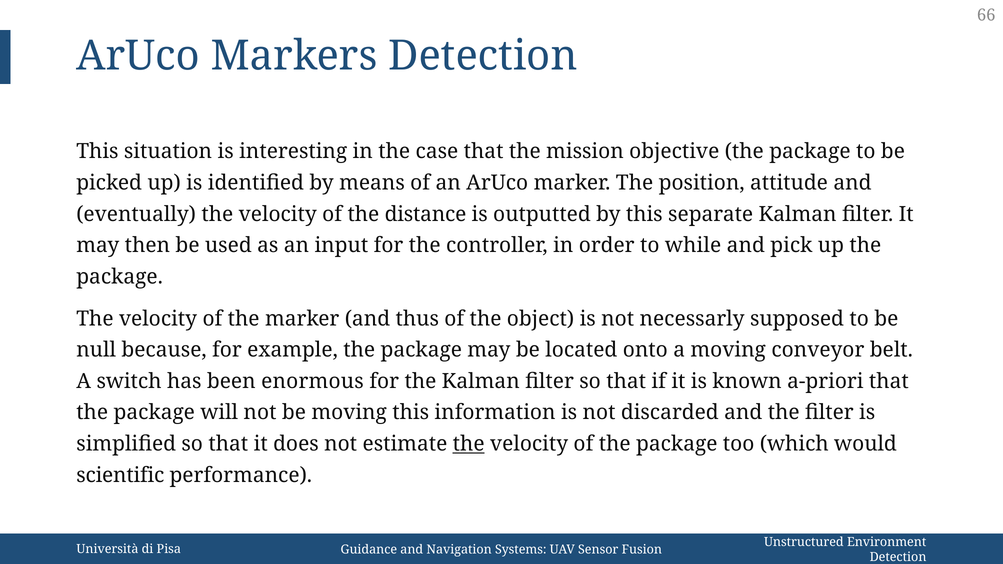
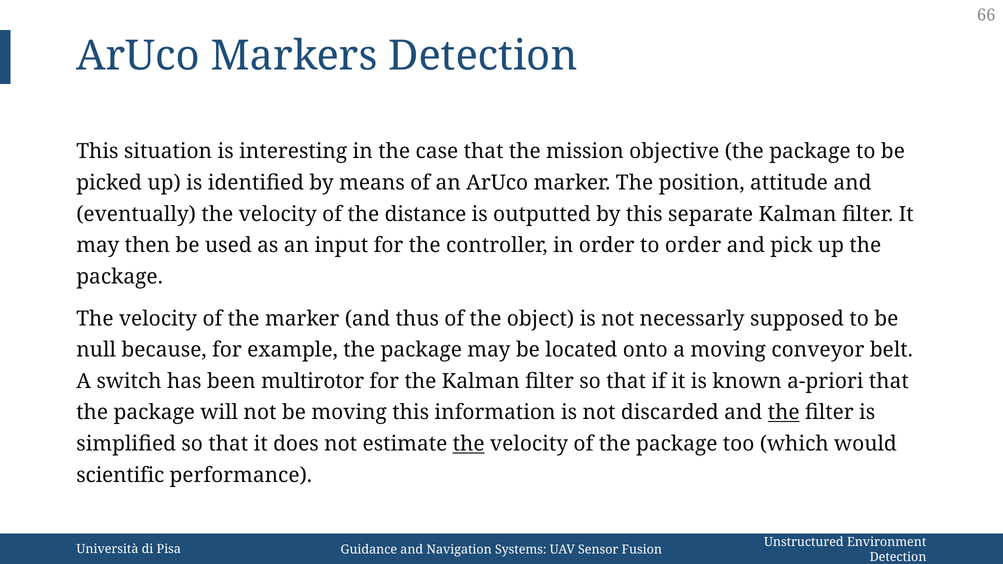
to while: while -> order
enormous: enormous -> multirotor
the at (784, 413) underline: none -> present
